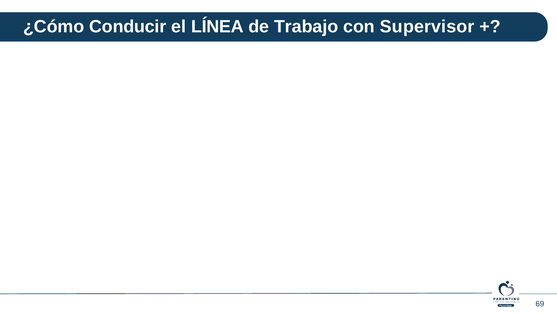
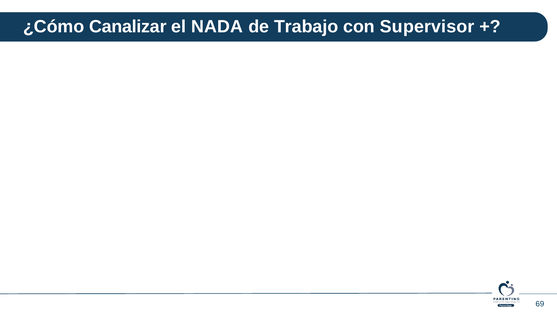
Conducir: Conducir -> Canalizar
LÍNEA: LÍNEA -> NADA
